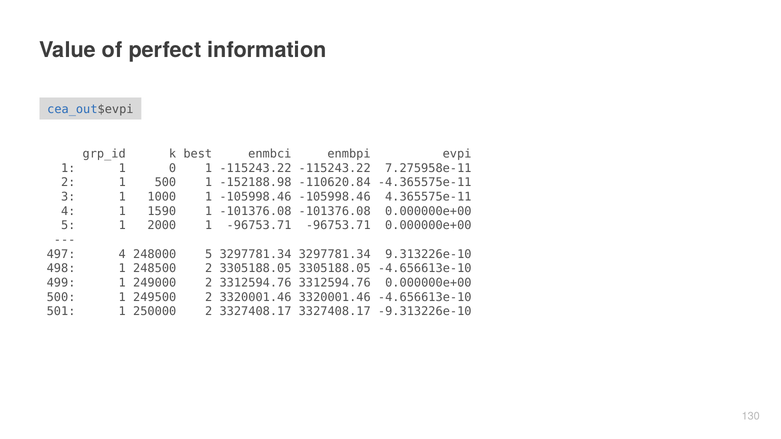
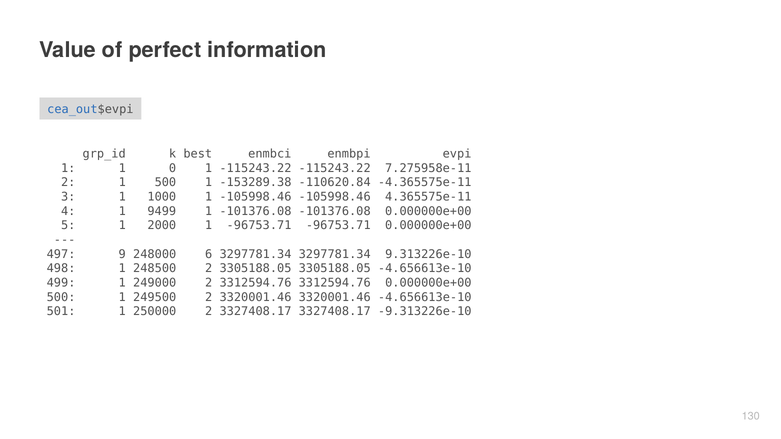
-152188.98: -152188.98 -> -153289.38
1590: 1590 -> 9499
497 4: 4 -> 9
248000 5: 5 -> 6
